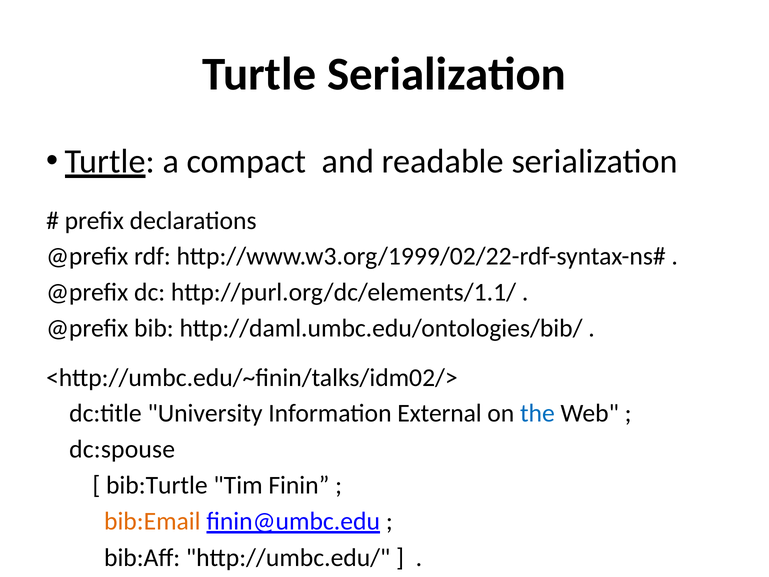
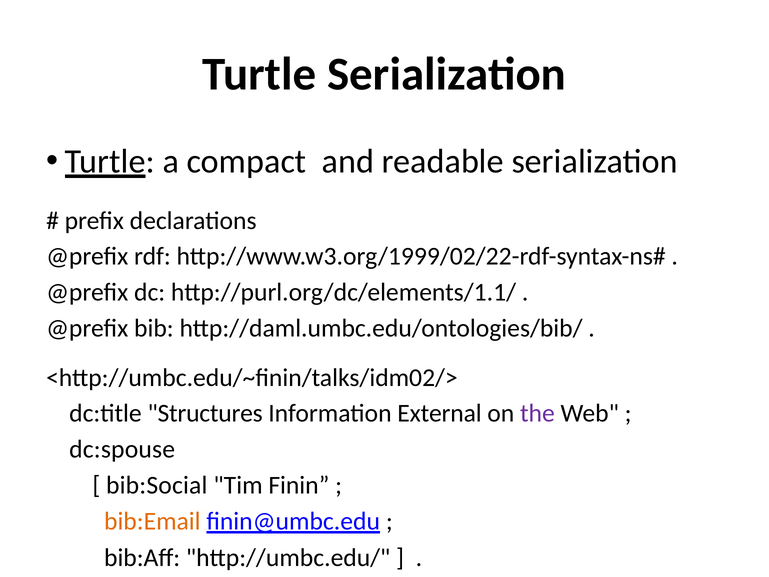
University: University -> Structures
the colour: blue -> purple
bib:Turtle: bib:Turtle -> bib:Social
